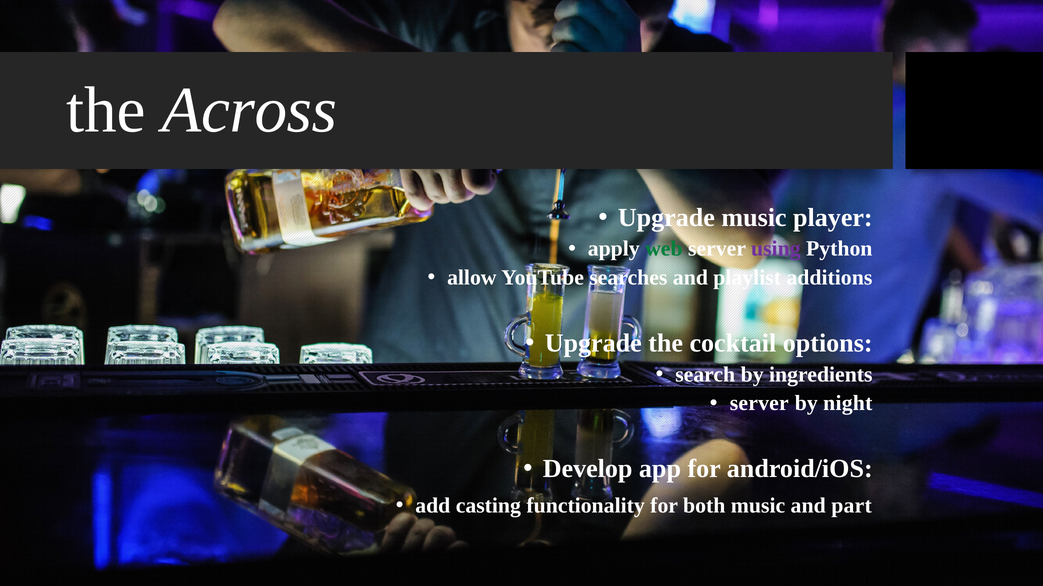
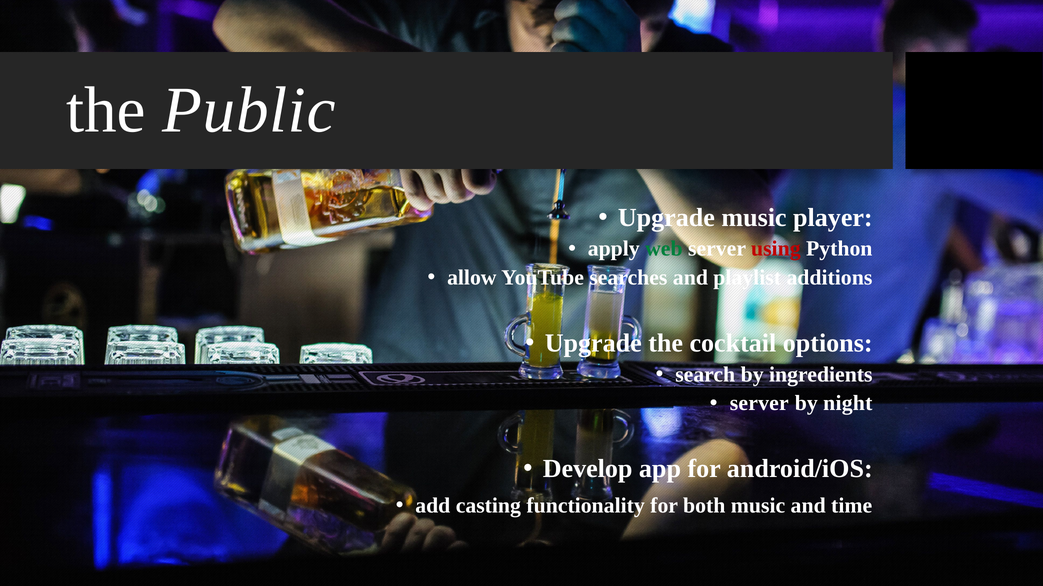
Across: Across -> Public
using colour: purple -> red
part: part -> time
